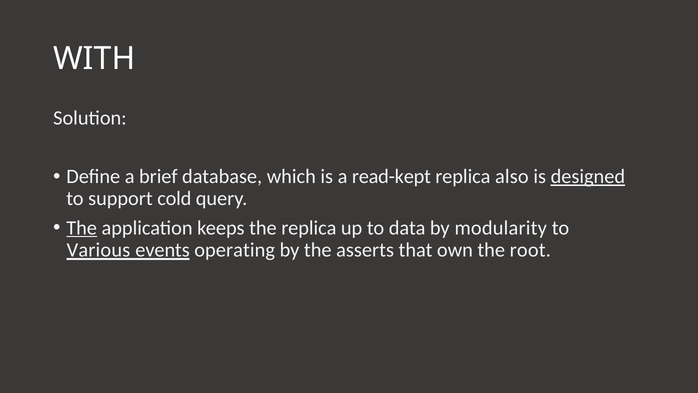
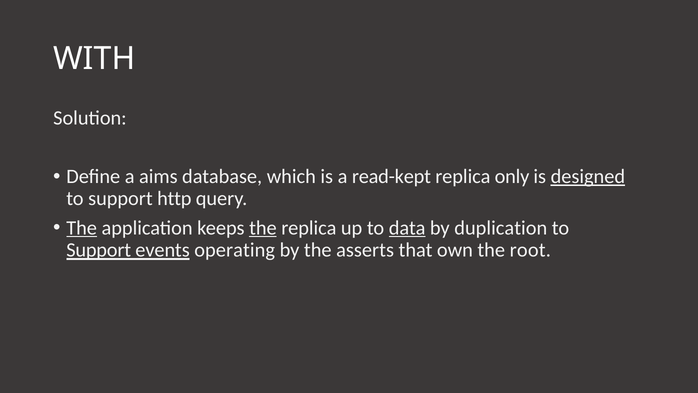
brief: brief -> aims
also: also -> only
cold: cold -> http
the at (263, 228) underline: none -> present
data underline: none -> present
modularity: modularity -> duplication
Various at (98, 250): Various -> Support
